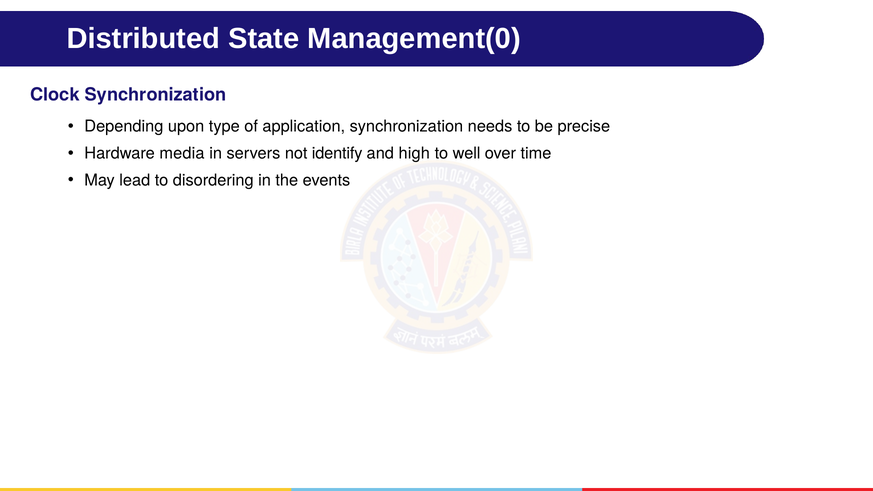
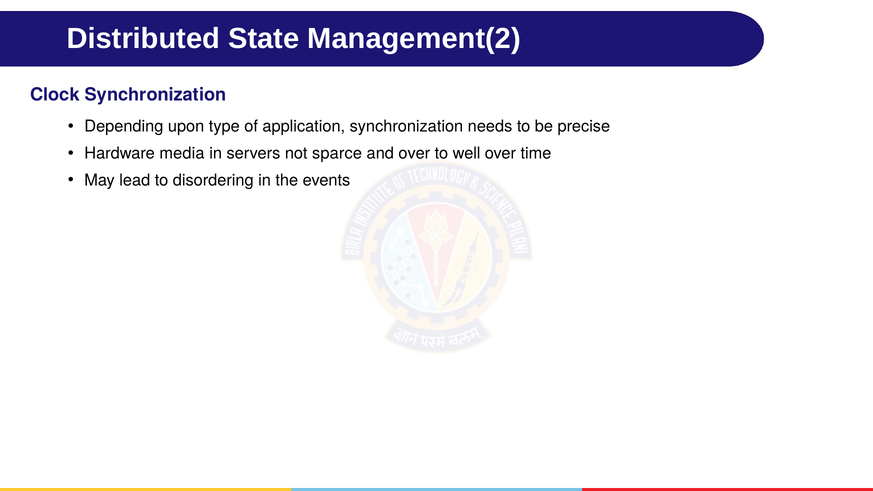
Management(0: Management(0 -> Management(2
identify: identify -> sparce
and high: high -> over
